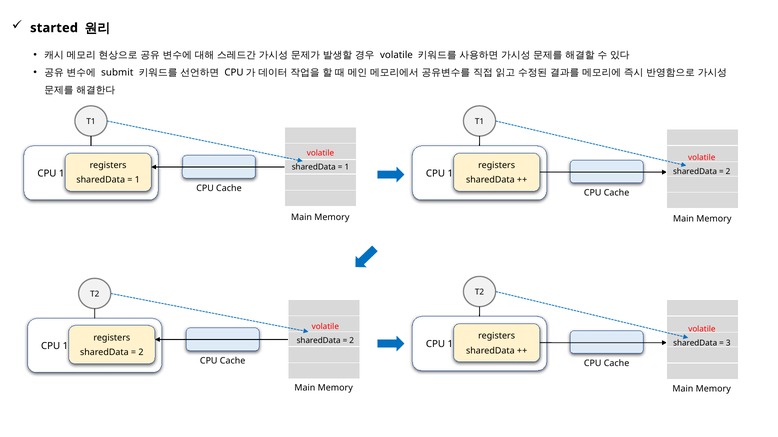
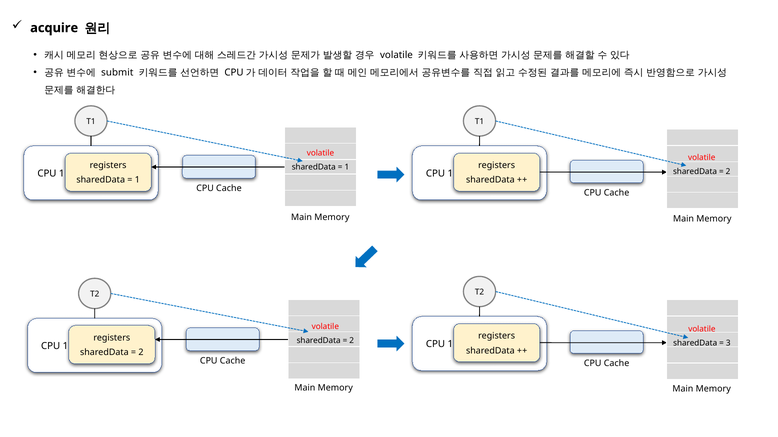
started: started -> acquire
